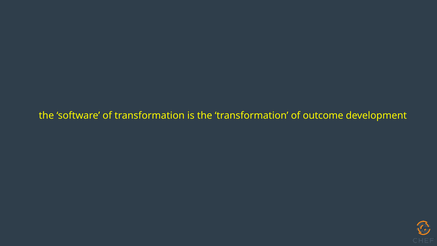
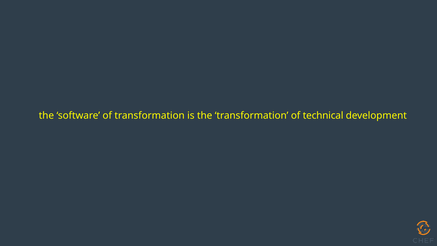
outcome: outcome -> technical
